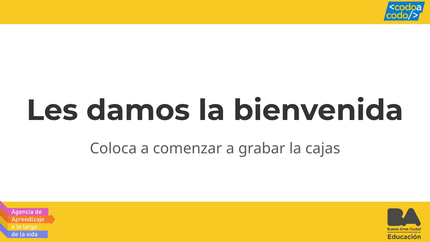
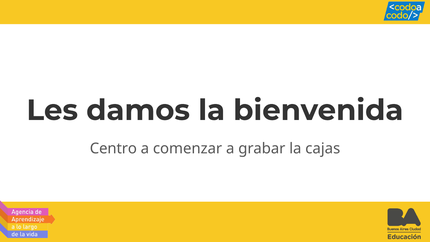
Coloca: Coloca -> Centro
